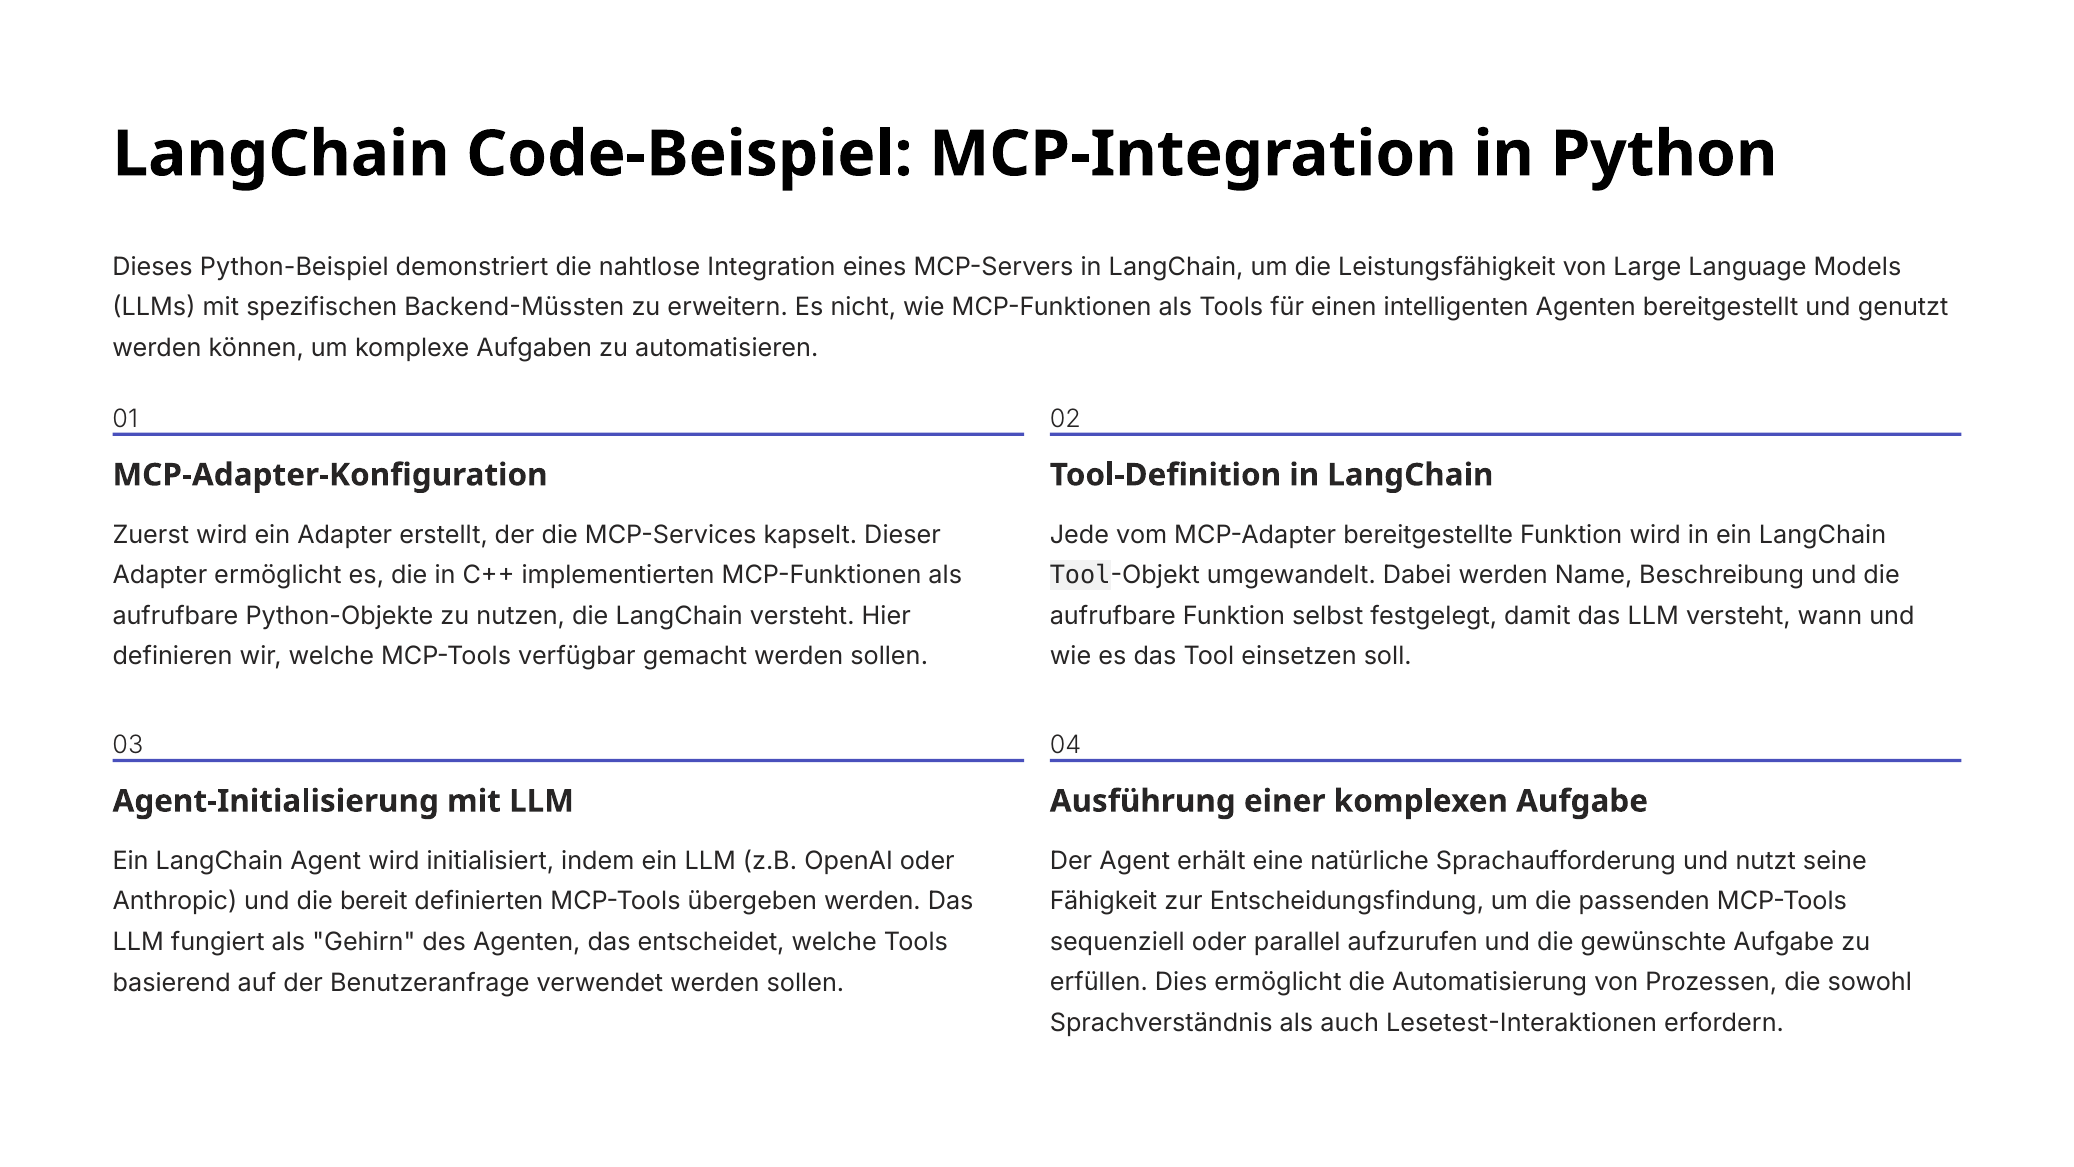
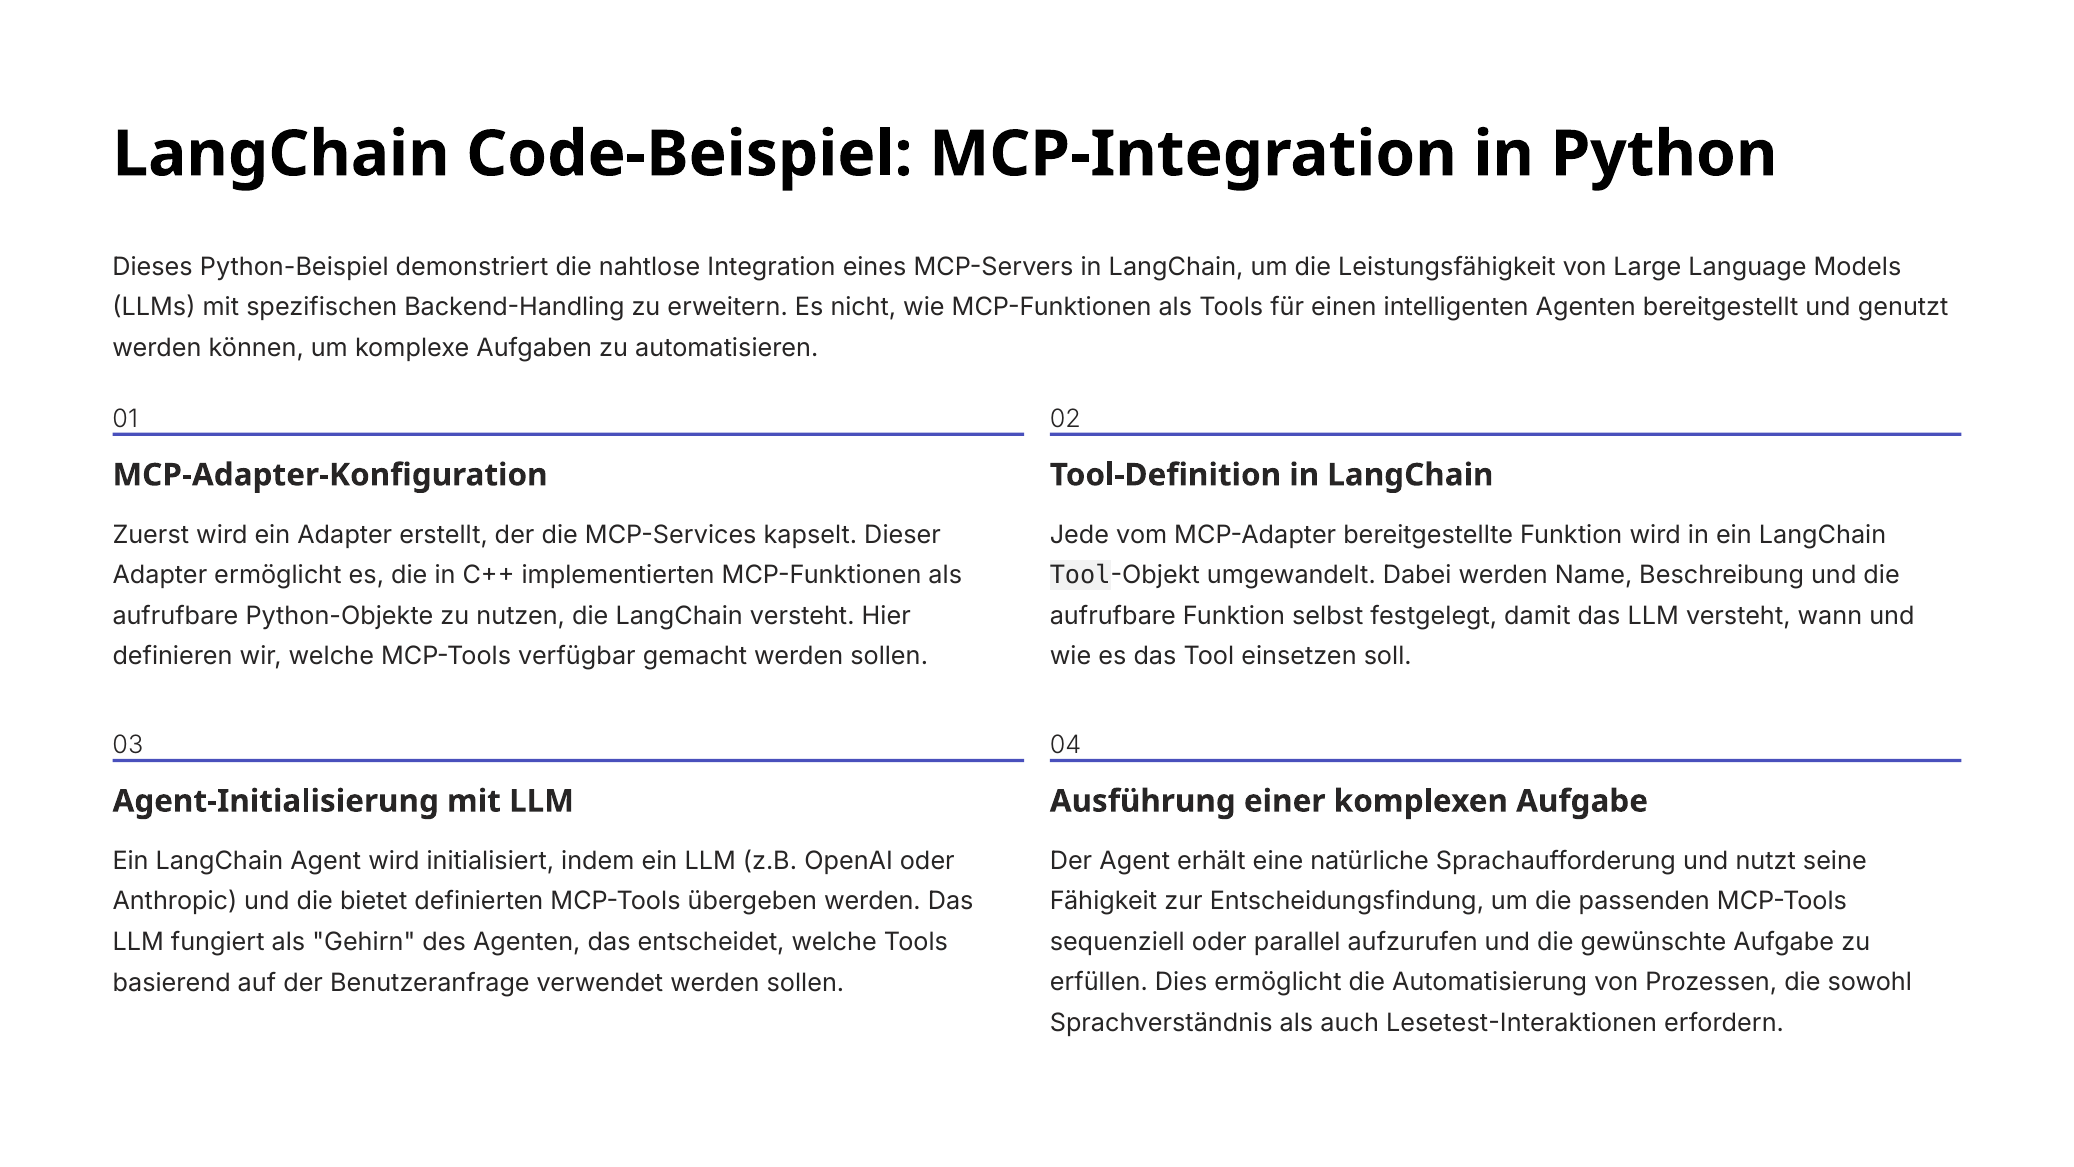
Backend-Müssten: Backend-Müssten -> Backend-Handling
bereit: bereit -> bietet
